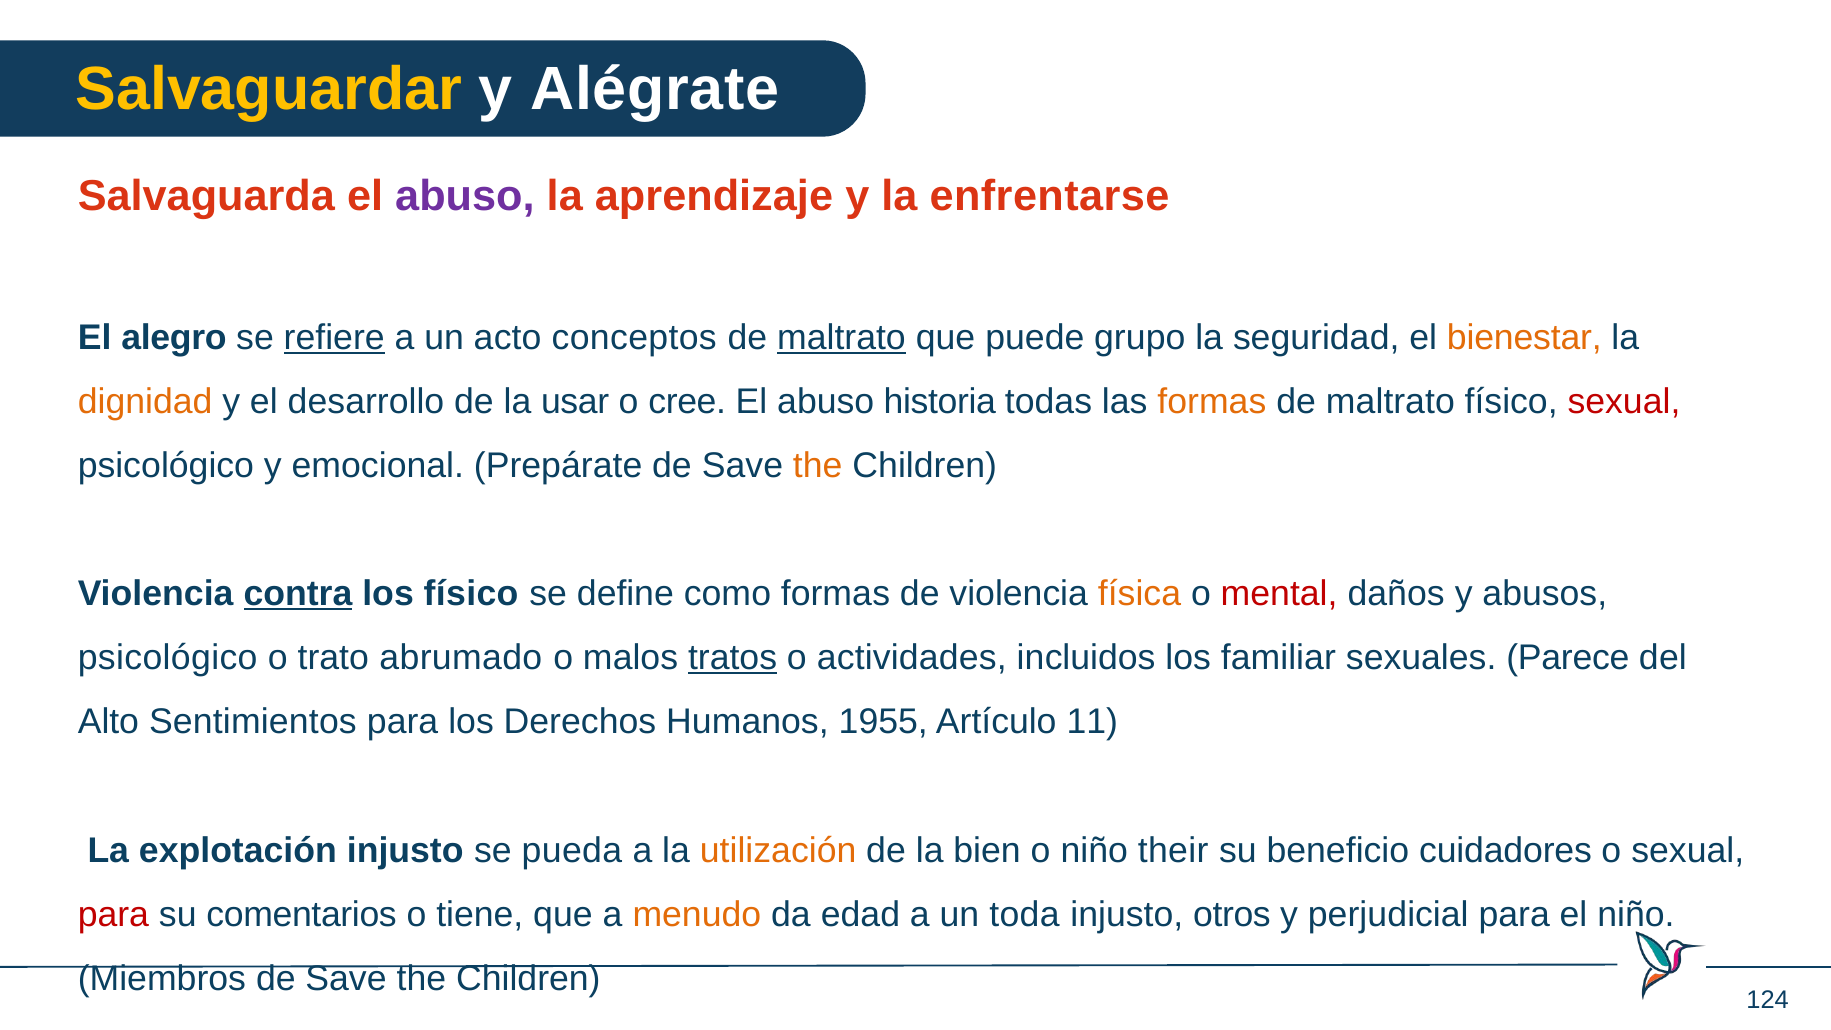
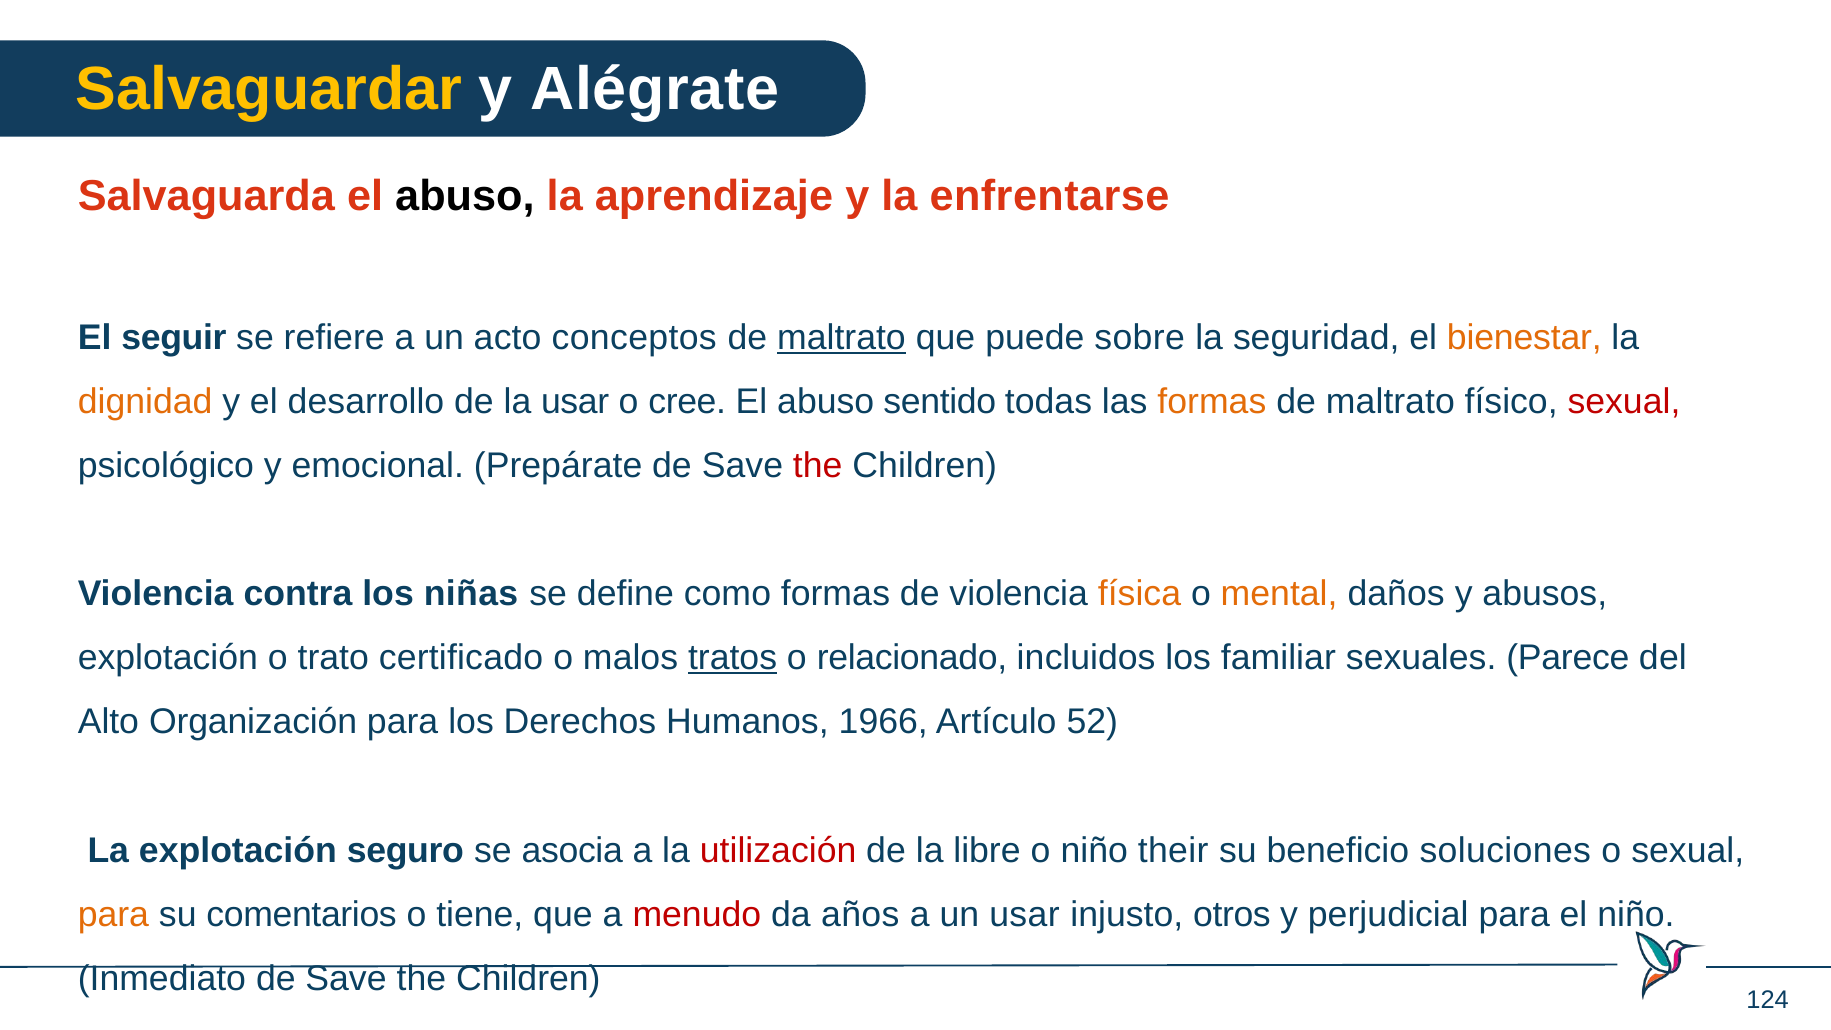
abuso at (465, 196) colour: purple -> black
alegro: alegro -> seguir
refiere underline: present -> none
grupo: grupo -> sobre
historia: historia -> sentido
the at (818, 466) colour: orange -> red
contra underline: present -> none
los físico: físico -> niñas
mental colour: red -> orange
psicológico at (168, 658): psicológico -> explotación
abrumado: abrumado -> certificado
actividades: actividades -> relacionado
Sentimientos: Sentimientos -> Organización
1955: 1955 -> 1966
11: 11 -> 52
explotación injusto: injusto -> seguro
pueda: pueda -> asocia
utilización colour: orange -> red
bien: bien -> libre
cuidadores: cuidadores -> soluciones
para at (113, 914) colour: red -> orange
menudo colour: orange -> red
edad: edad -> años
un toda: toda -> usar
Miembros: Miembros -> Inmediato
